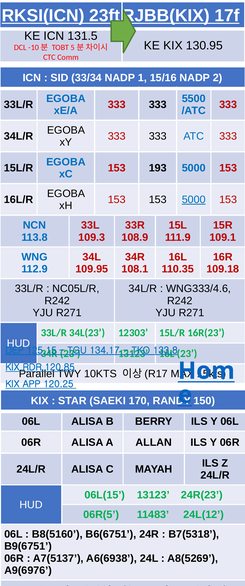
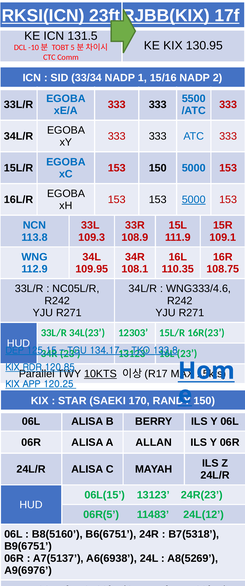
153 193: 193 -> 150
109.18: 109.18 -> 108.75
10KTS underline: none -> present
